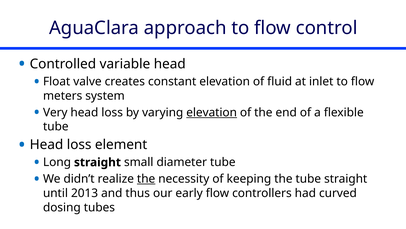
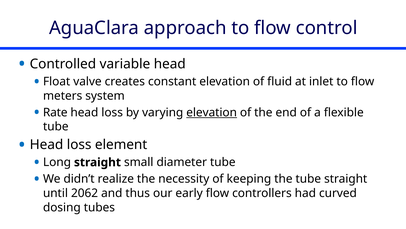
Very: Very -> Rate
the at (146, 179) underline: present -> none
2013: 2013 -> 2062
